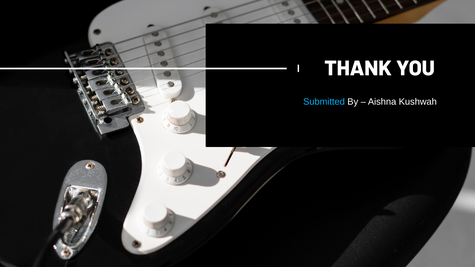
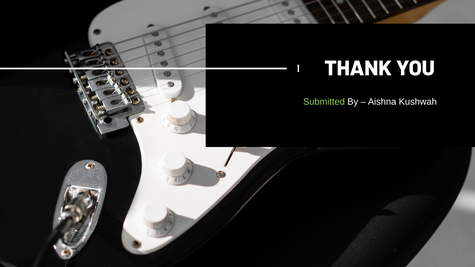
Submitted colour: light blue -> light green
